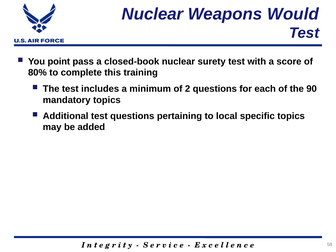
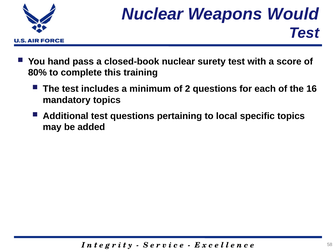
point: point -> hand
90: 90 -> 16
